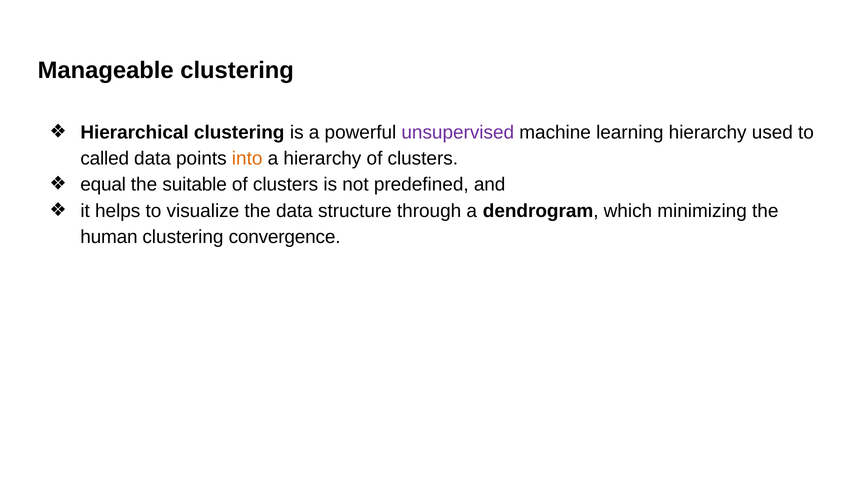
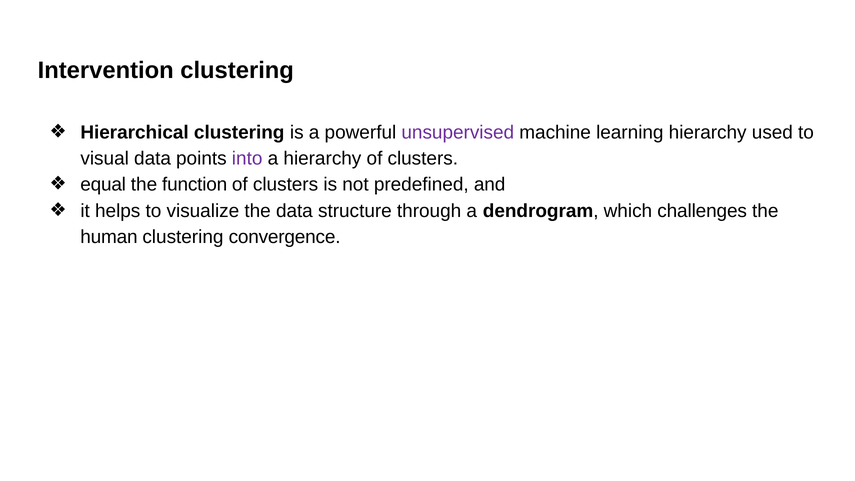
Manageable: Manageable -> Intervention
called: called -> visual
into colour: orange -> purple
suitable: suitable -> function
minimizing: minimizing -> challenges
